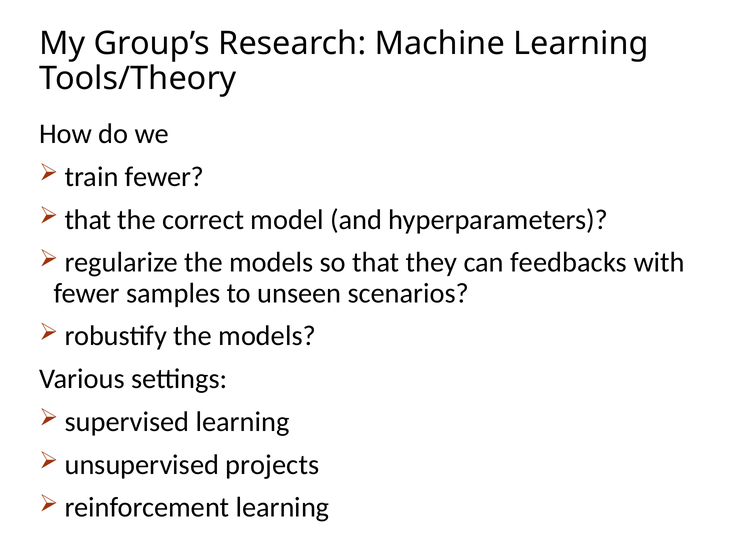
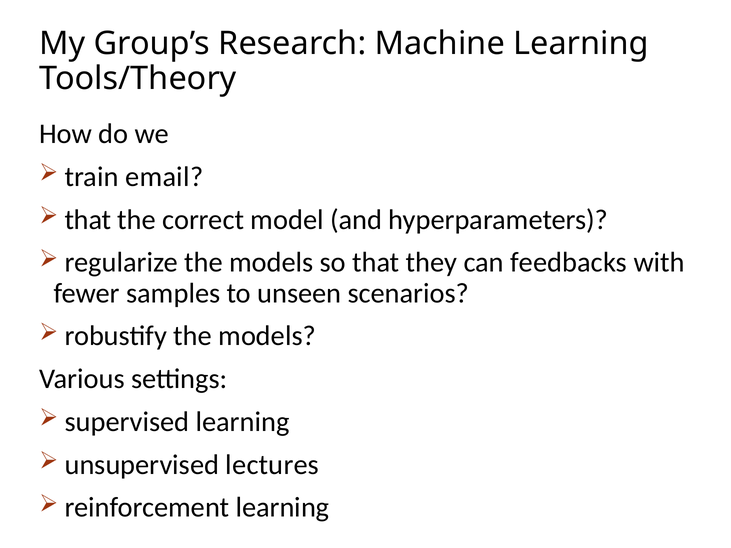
train fewer: fewer -> email
projects: projects -> lectures
